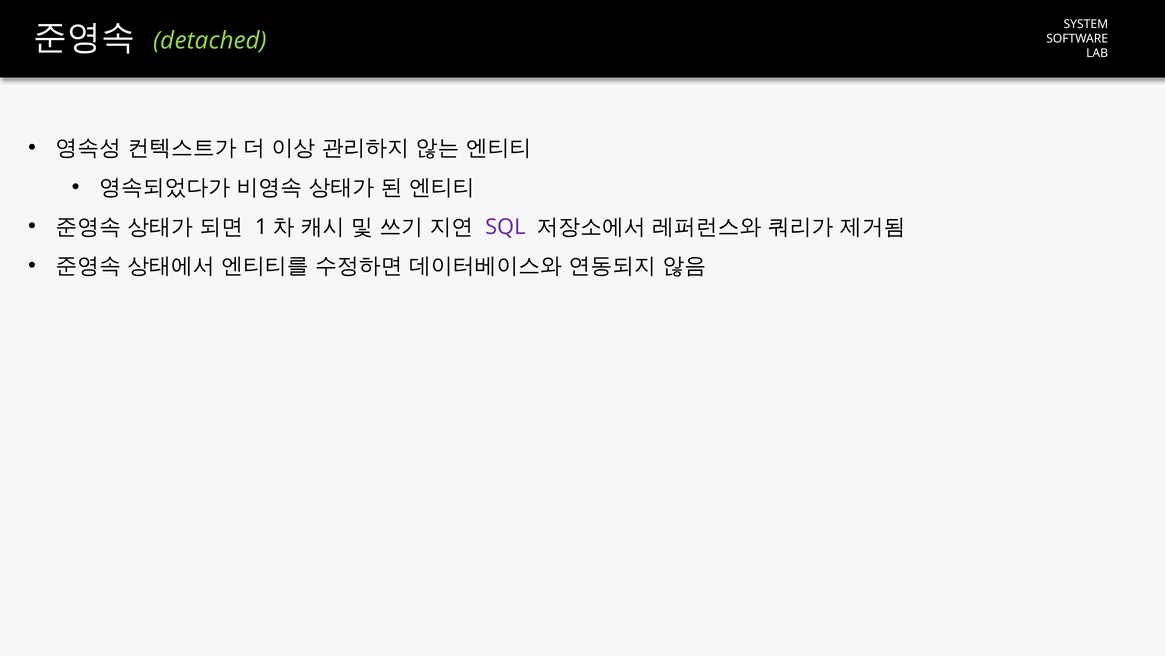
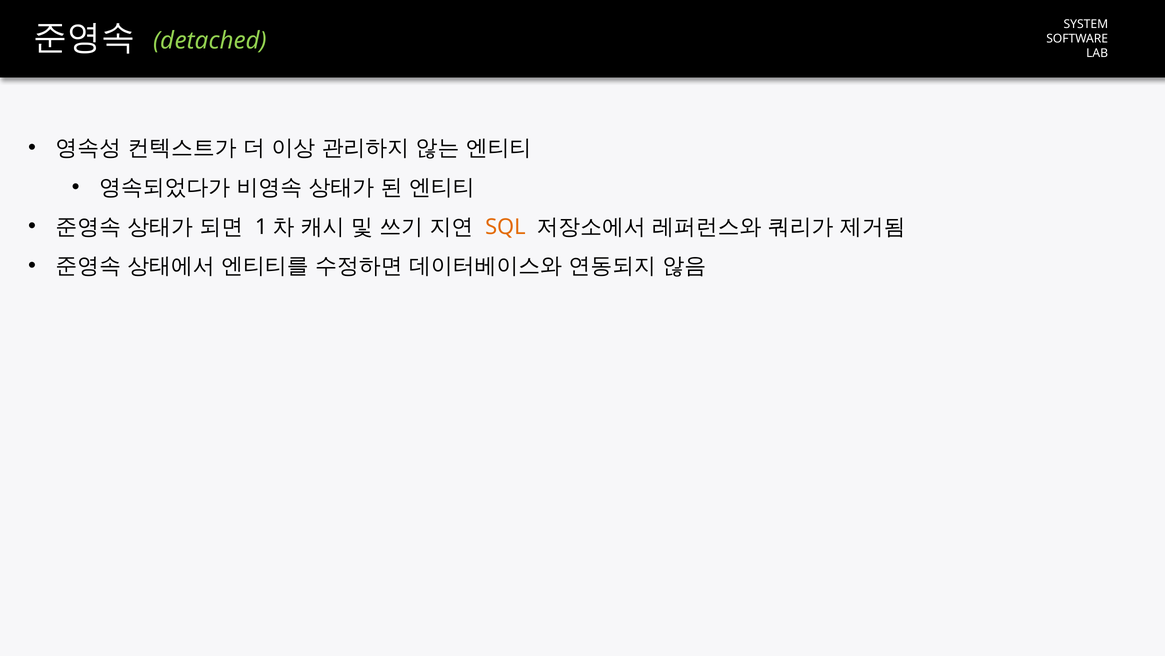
SQL colour: purple -> orange
